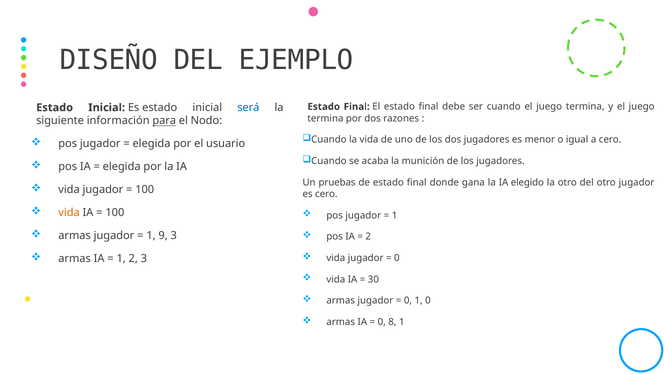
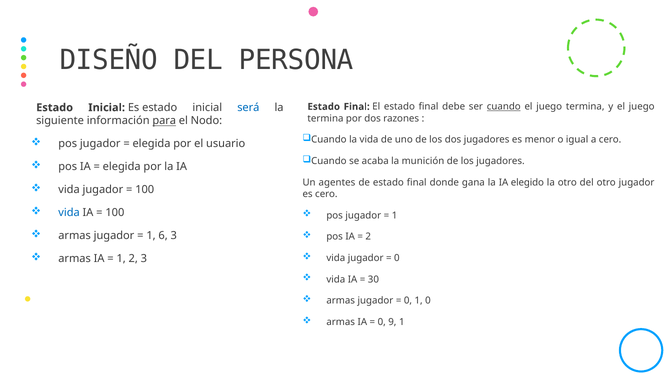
EJEMPLO: EJEMPLO -> PERSONA
cuando at (504, 107) underline: none -> present
pruebas: pruebas -> agentes
vida at (69, 212) colour: orange -> blue
9: 9 -> 6
8: 8 -> 9
